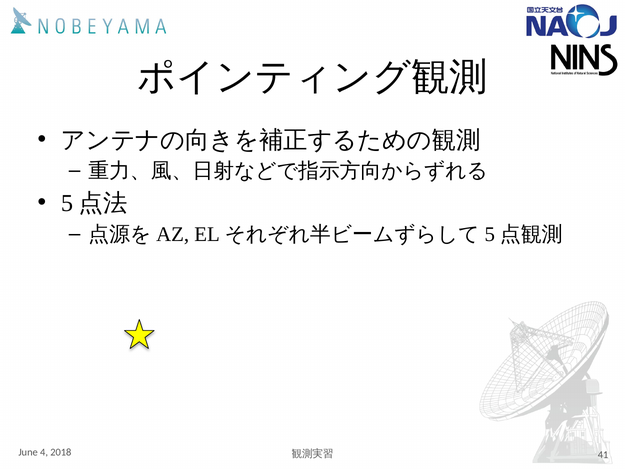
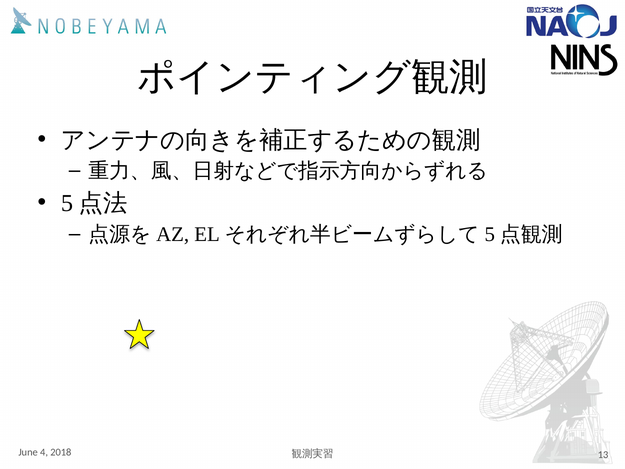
41: 41 -> 13
